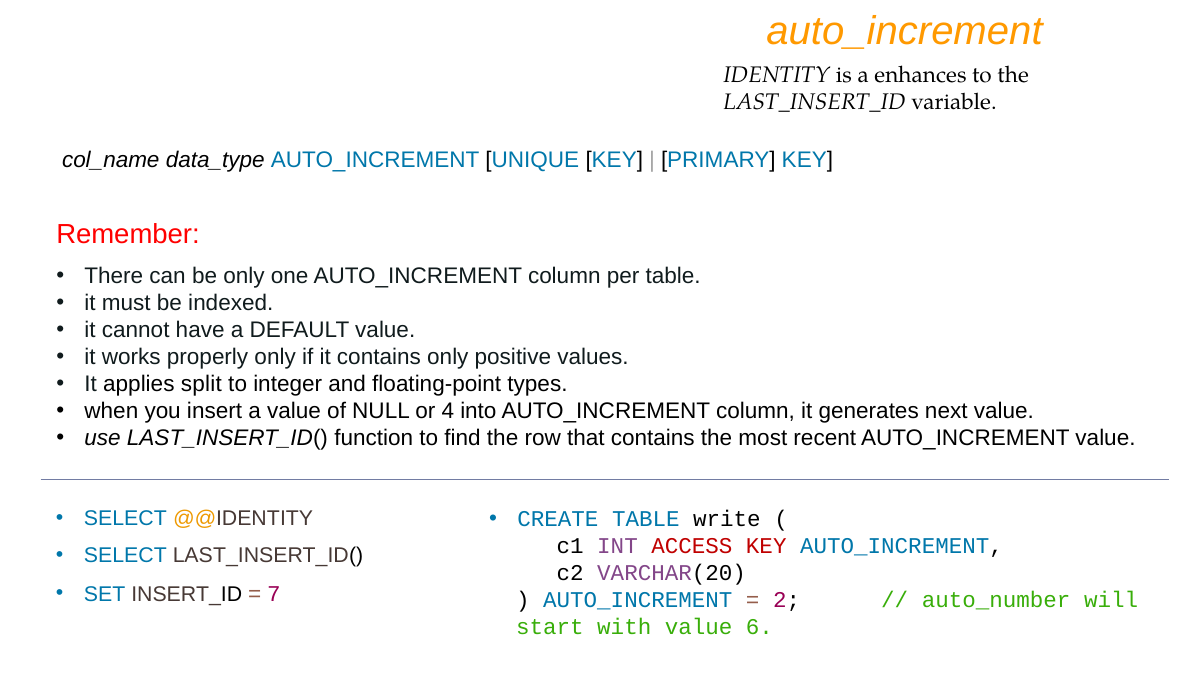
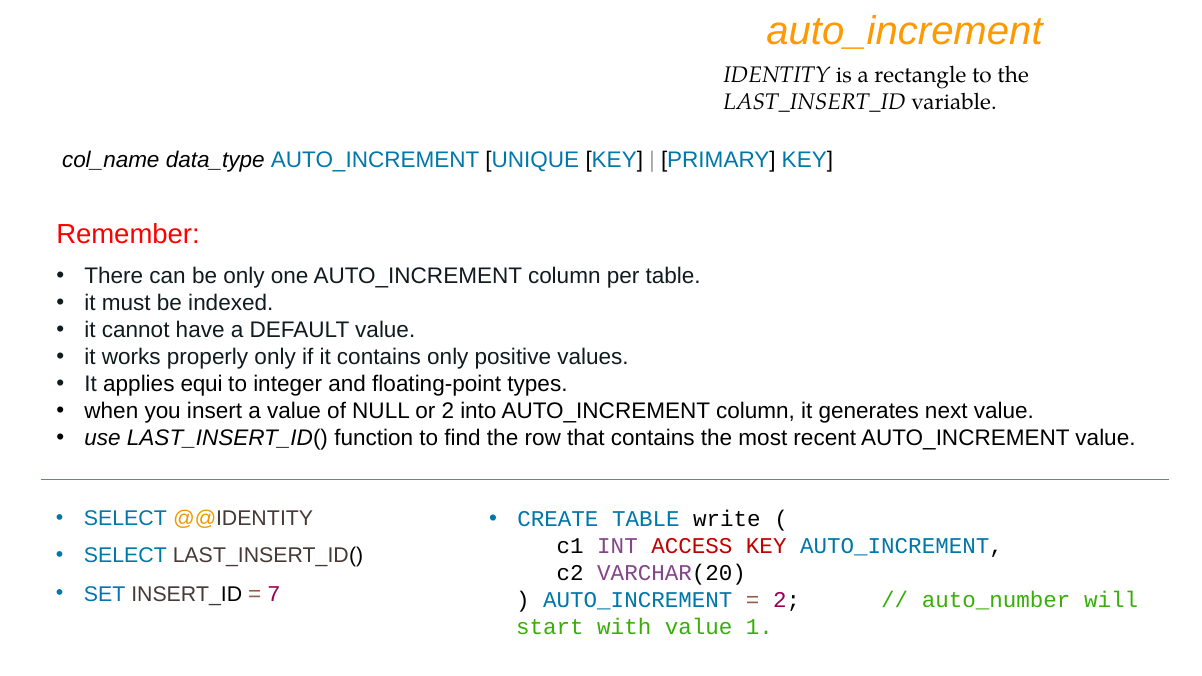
enhances: enhances -> rectangle
split: split -> equi
or 4: 4 -> 2
6: 6 -> 1
